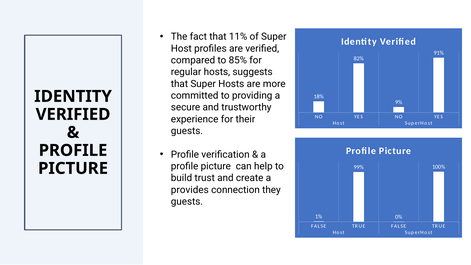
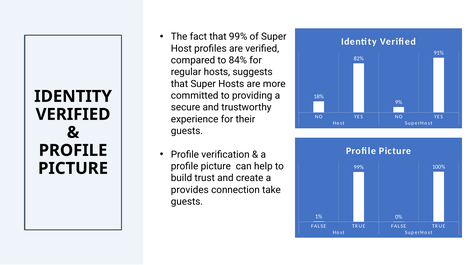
that 11%: 11% -> 99%
85%: 85% -> 84%
they: they -> take
